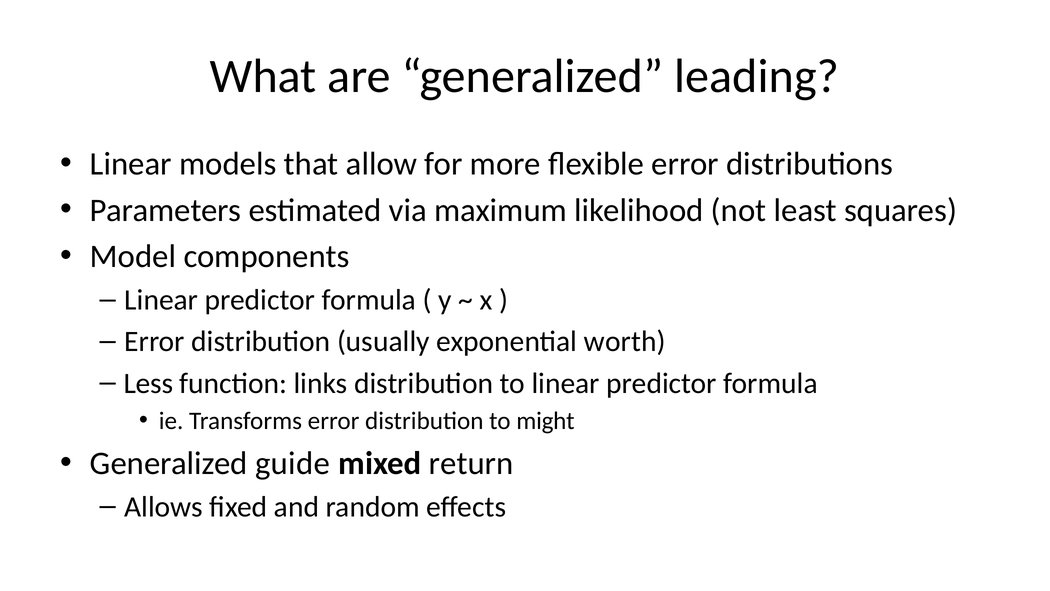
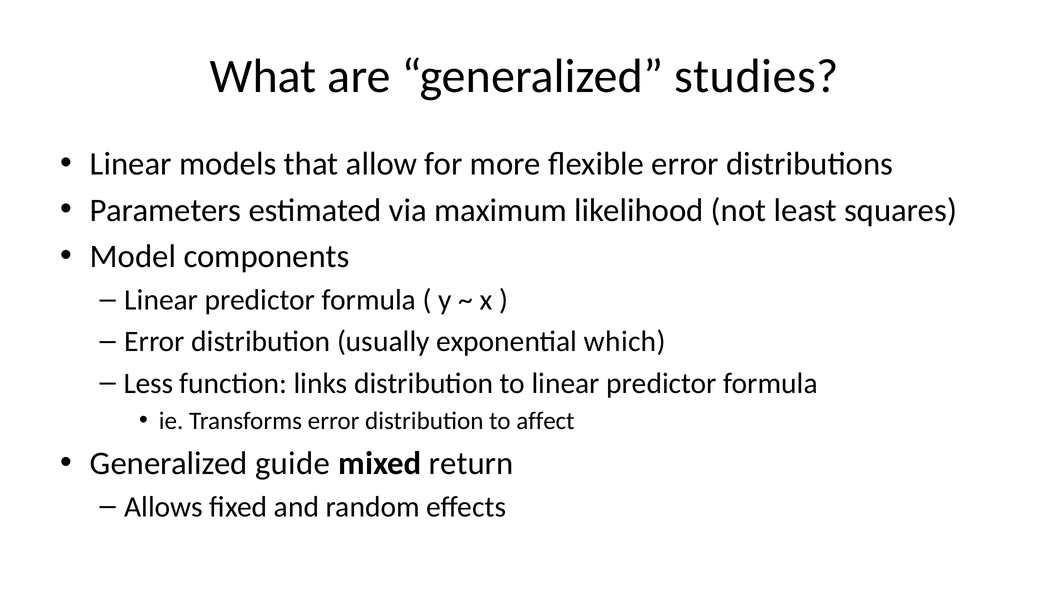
leading: leading -> studies
worth: worth -> which
might: might -> affect
